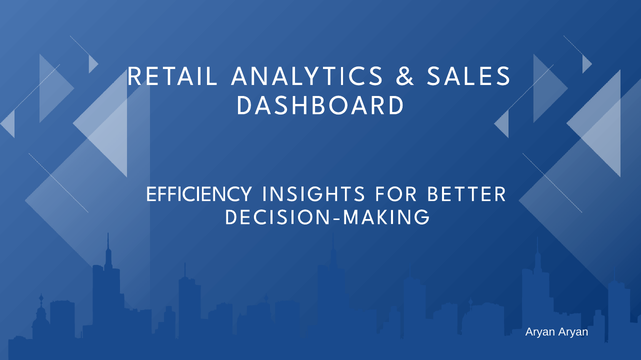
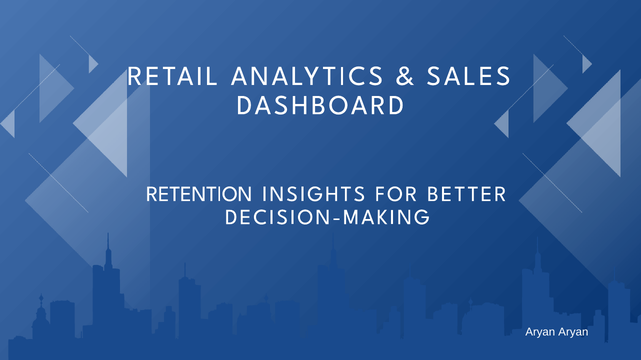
EFFICIENCY: EFFICIENCY -> RETENTION
